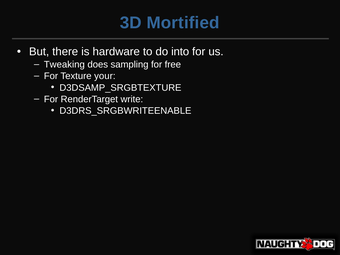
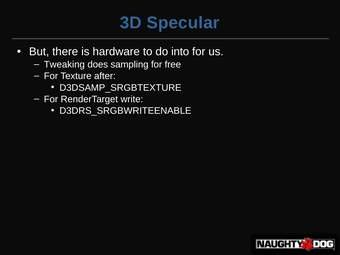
Mortified: Mortified -> Specular
your: your -> after
